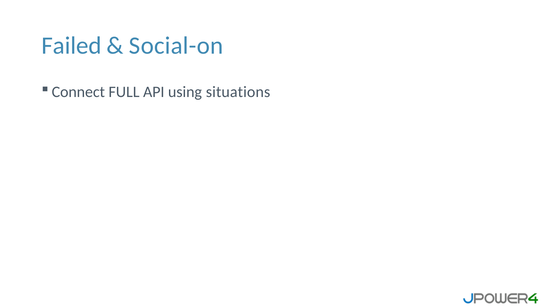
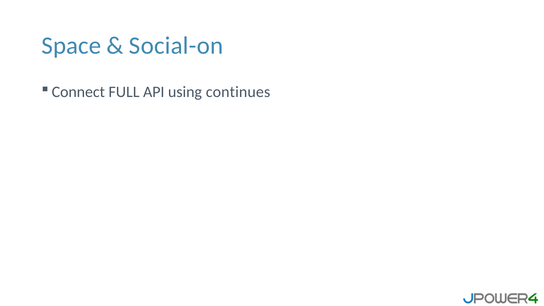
Failed: Failed -> Space
situations: situations -> continues
